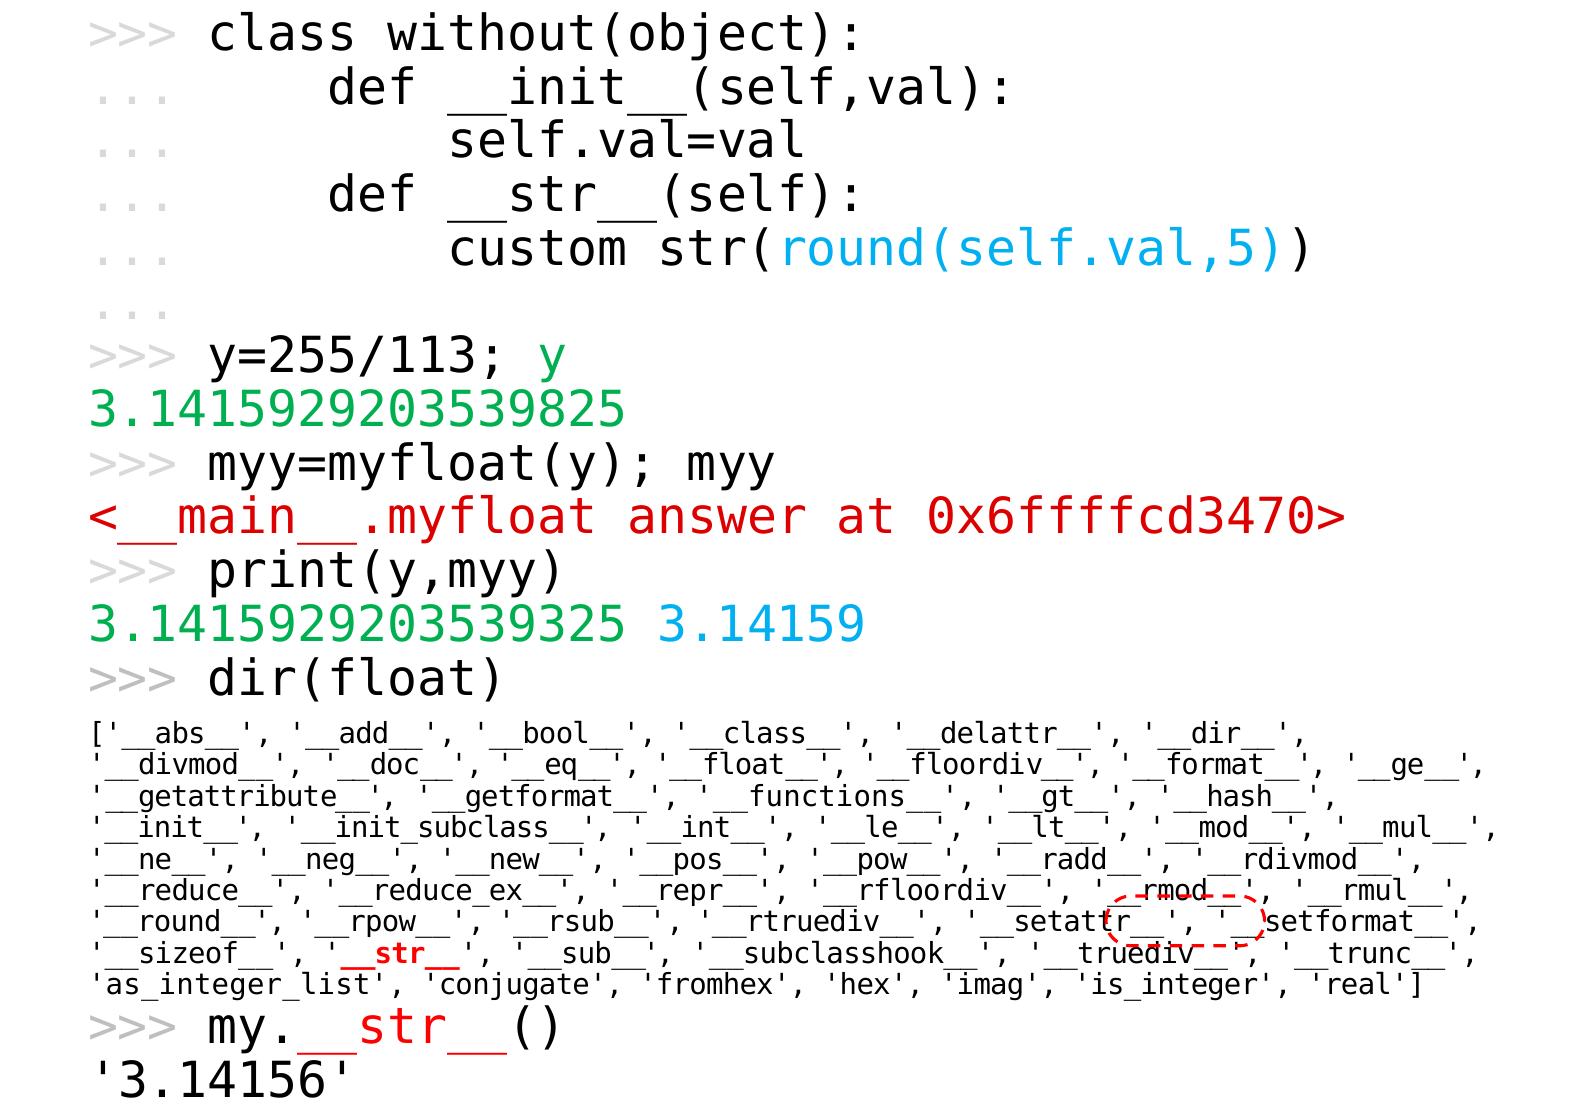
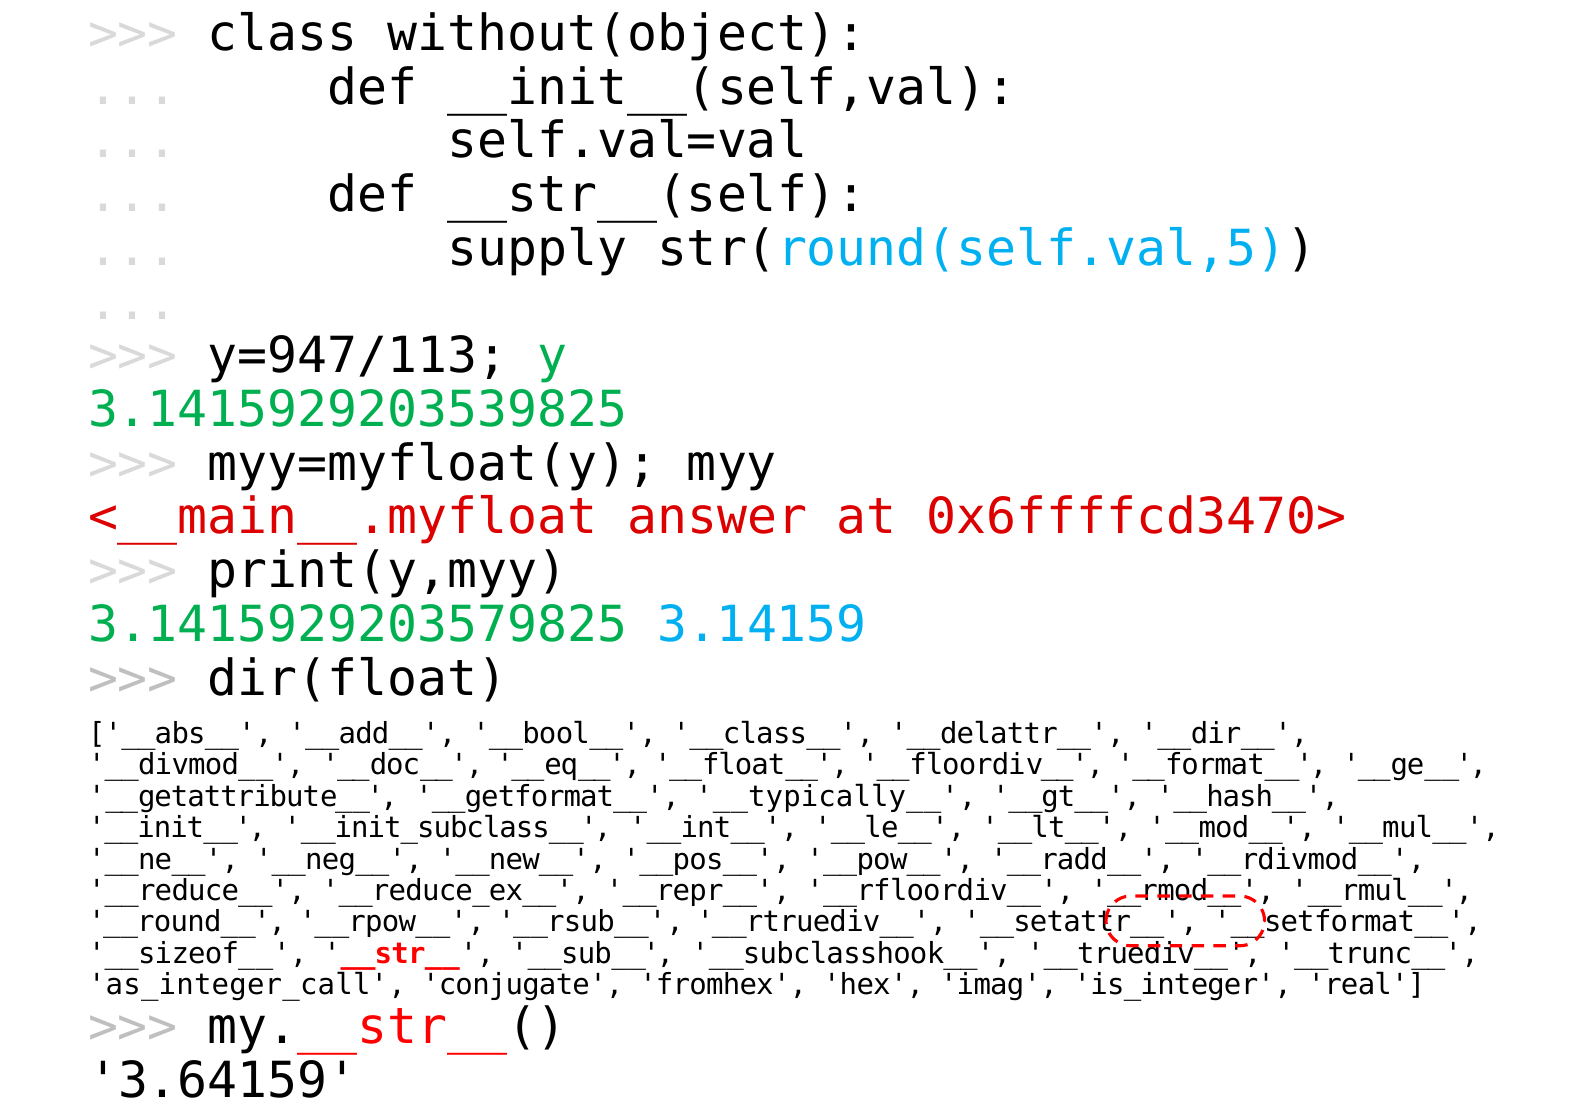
custom: custom -> supply
y=255/113: y=255/113 -> y=947/113
3.1415929203539325: 3.1415929203539325 -> 3.1415929203579825
__functions__: __functions__ -> __typically__
as_integer_list: as_integer_list -> as_integer_call
3.14156: 3.14156 -> 3.64159
